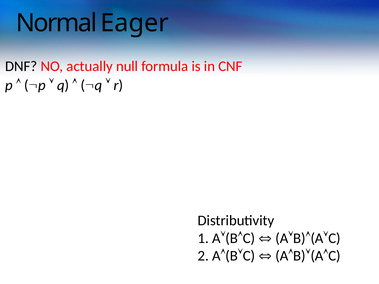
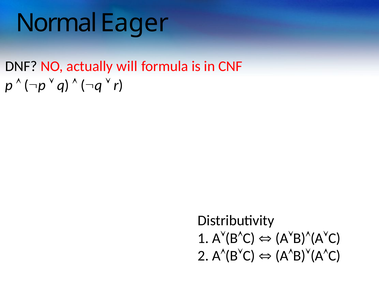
null: null -> will
